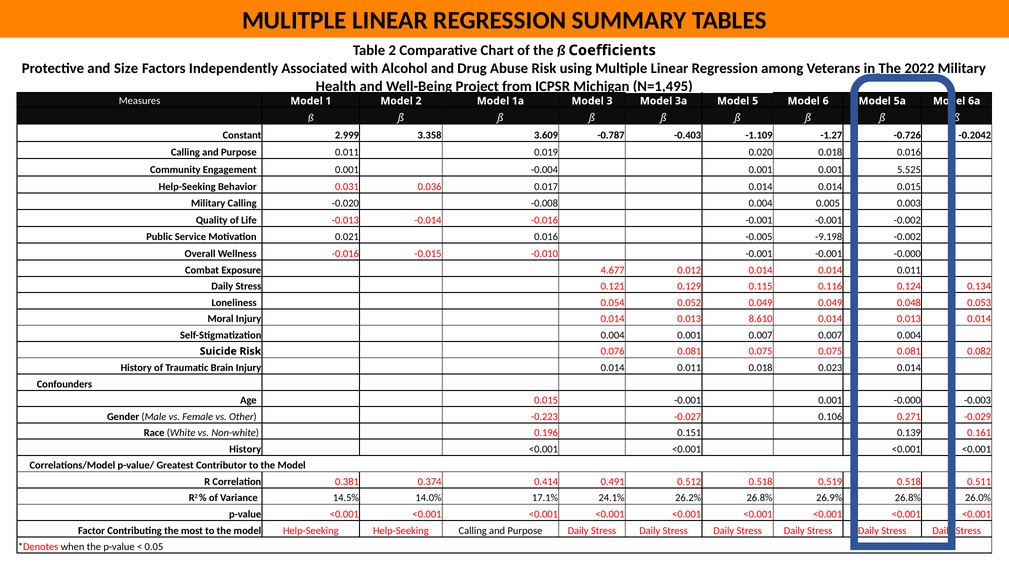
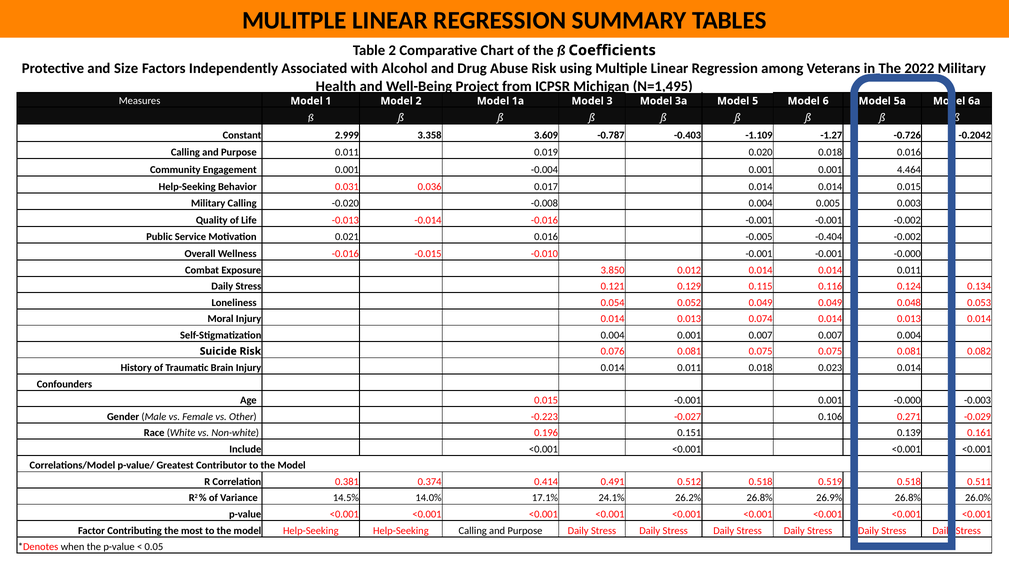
5.525: 5.525 -> 4.464
-9.198: -9.198 -> -0.404
4.677: 4.677 -> 3.850
8.610: 8.610 -> 0.074
History at (245, 450): History -> Include
